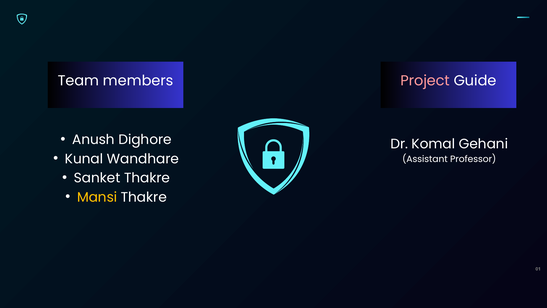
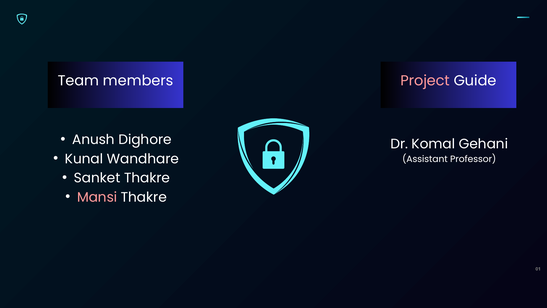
Mansi colour: yellow -> pink
